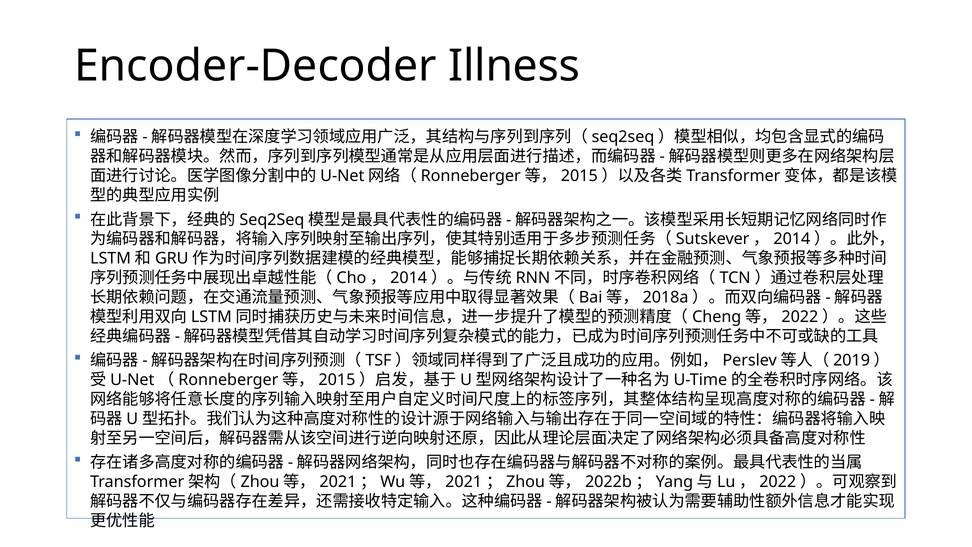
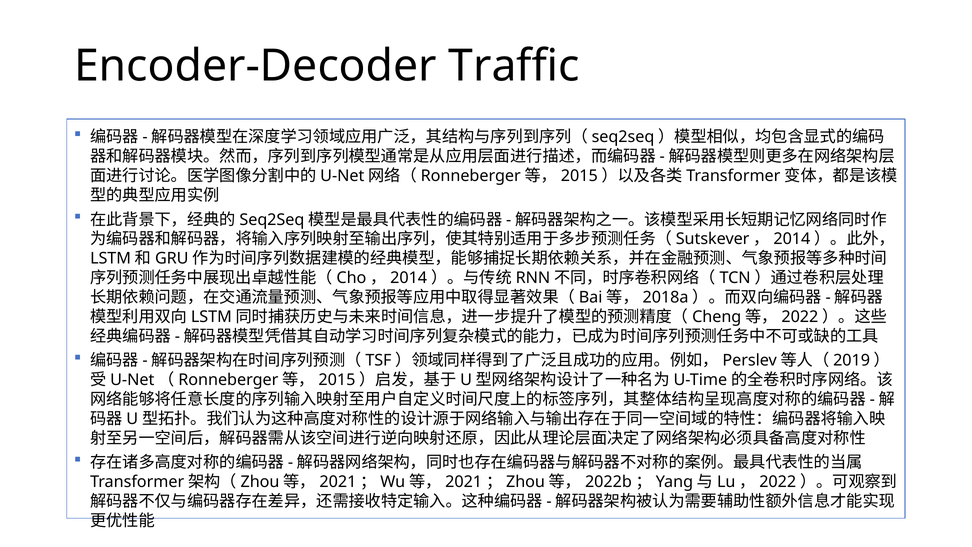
Illness: Illness -> Traffic
